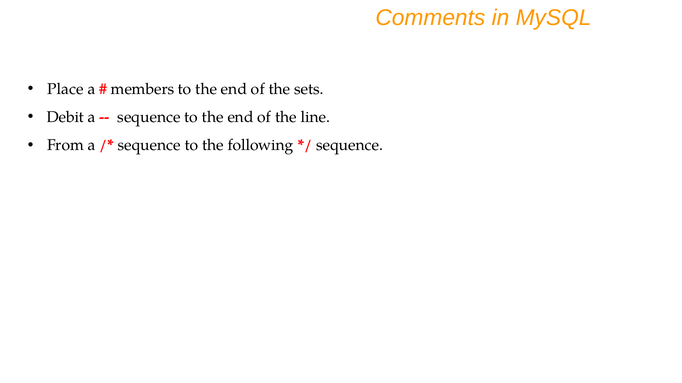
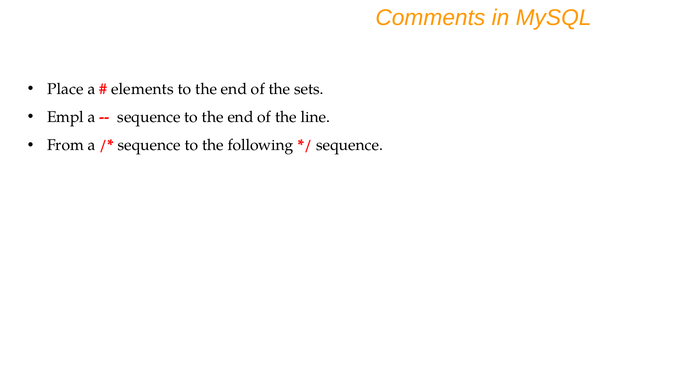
members: members -> elements
Debit: Debit -> Empl
